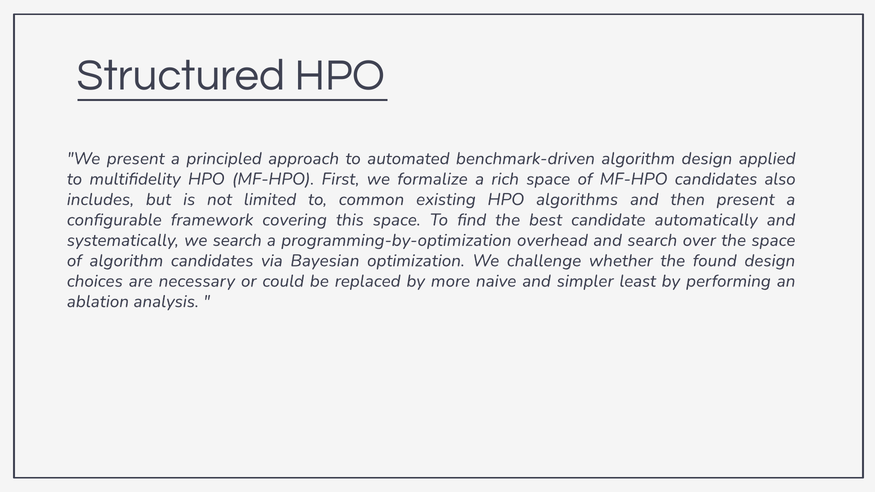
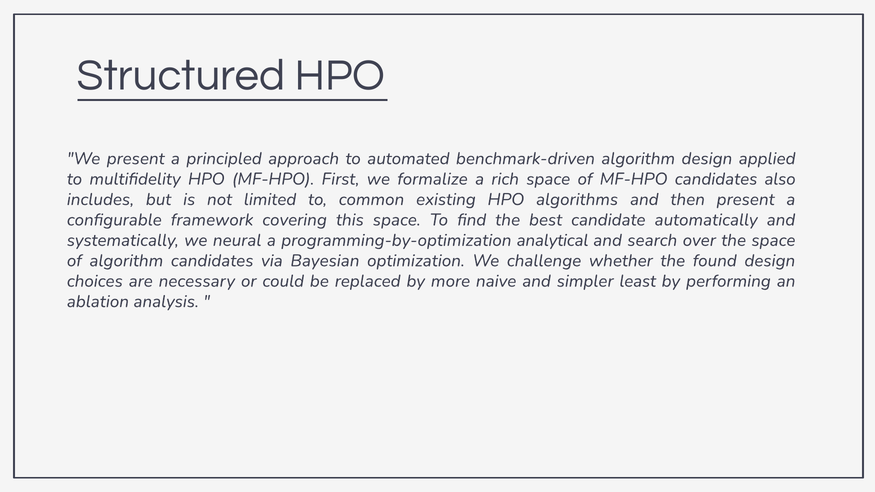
we search: search -> neural
overhead: overhead -> analytical
